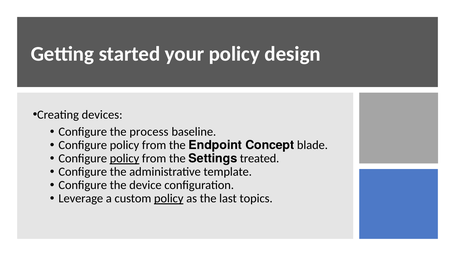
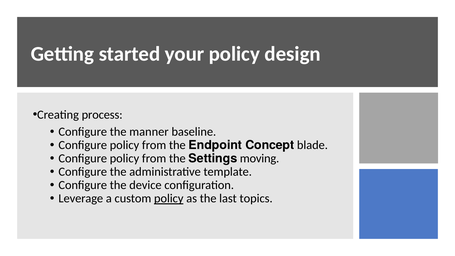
devices: devices -> process
process: process -> manner
policy at (124, 158) underline: present -> none
treated: treated -> moving
